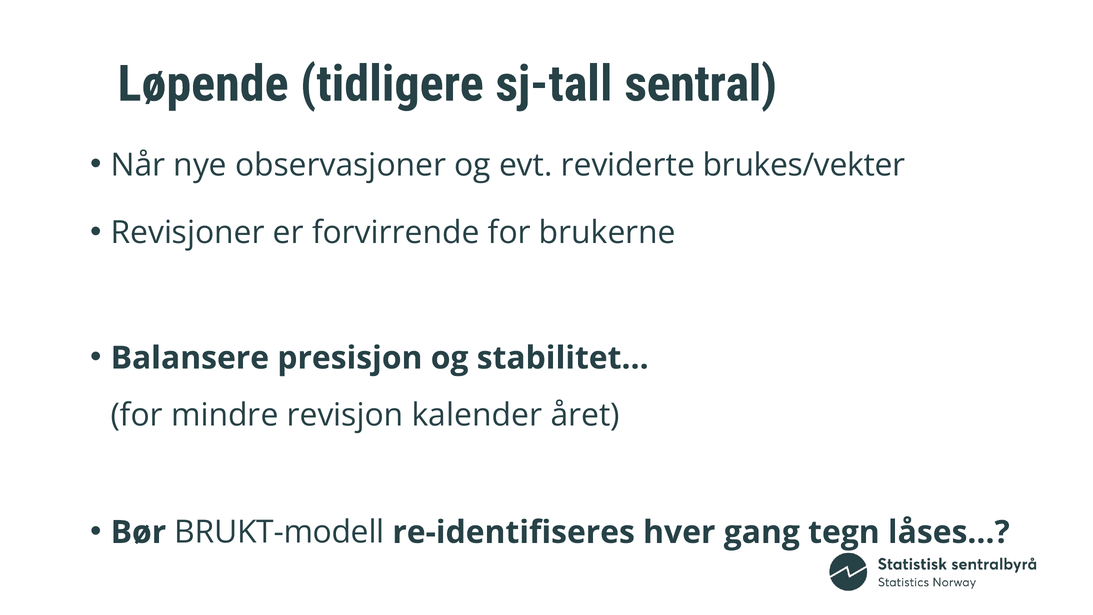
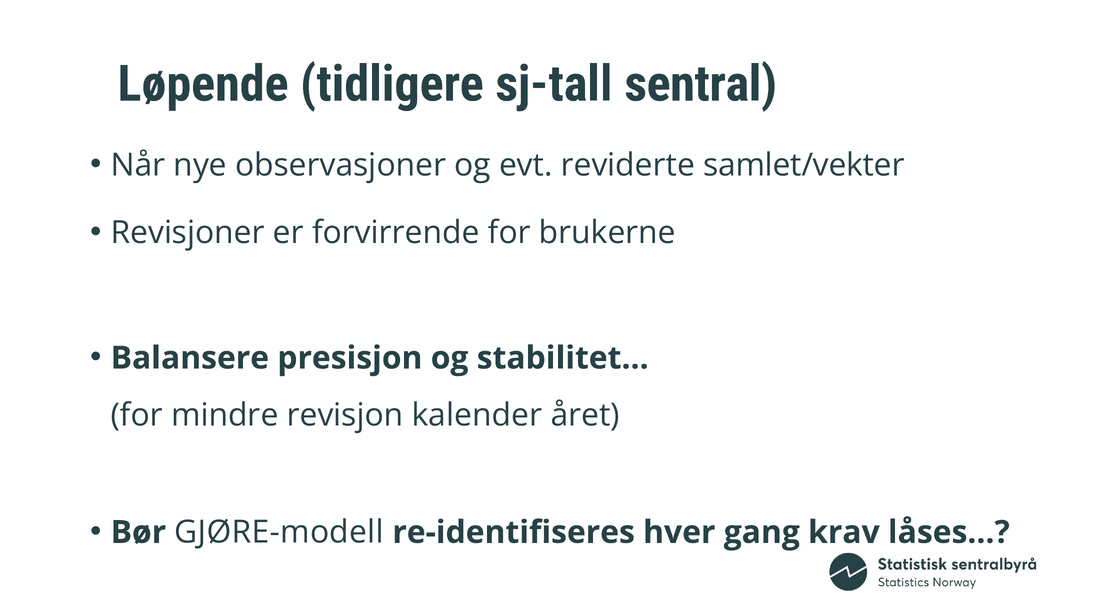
brukes/vekter: brukes/vekter -> samlet/vekter
BRUKT-modell: BRUKT-modell -> GJØRE-modell
tegn: tegn -> krav
